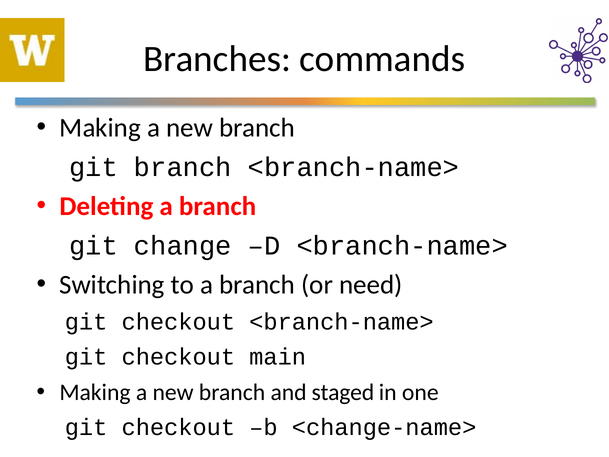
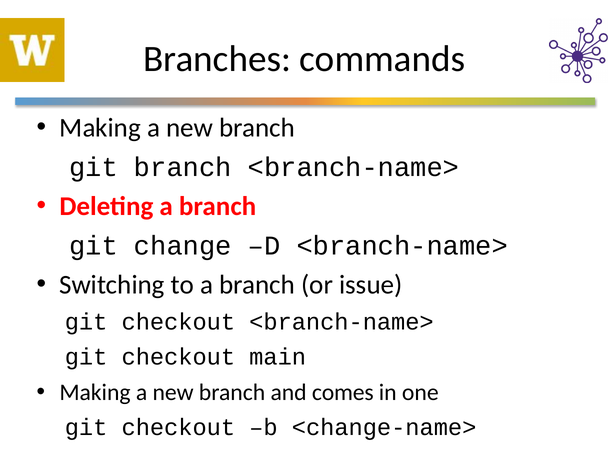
need: need -> issue
staged: staged -> comes
